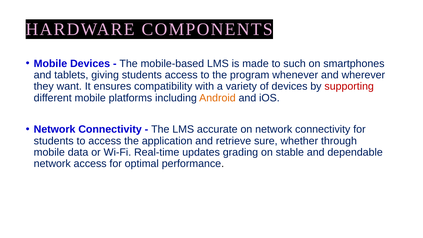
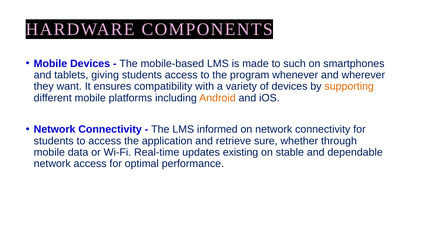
supporting colour: red -> orange
accurate: accurate -> informed
grading: grading -> existing
